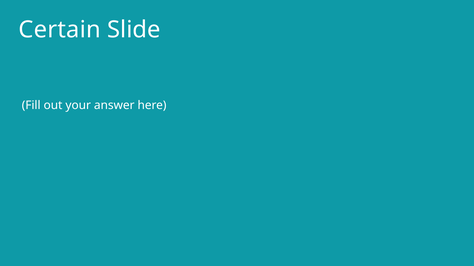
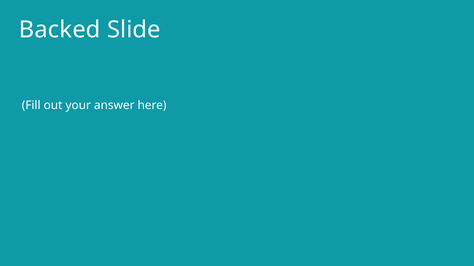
Certain: Certain -> Backed
